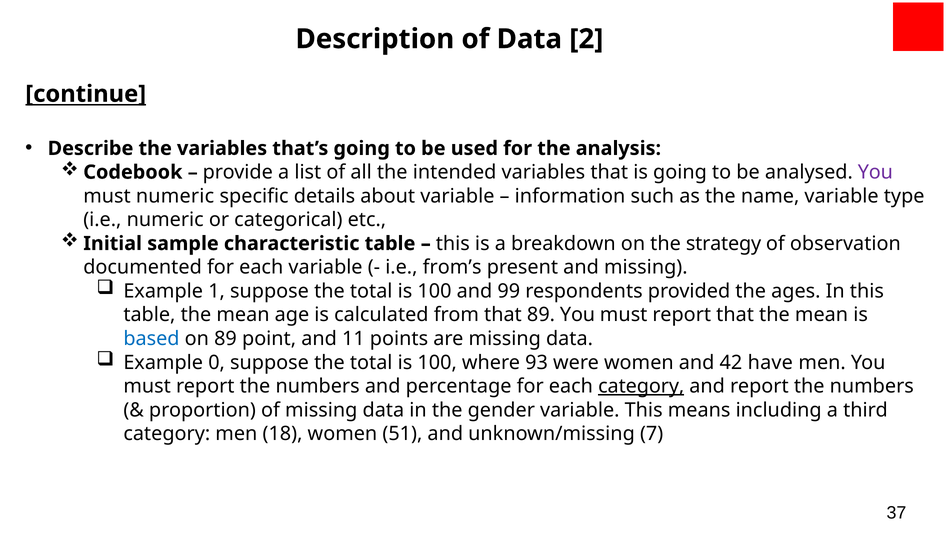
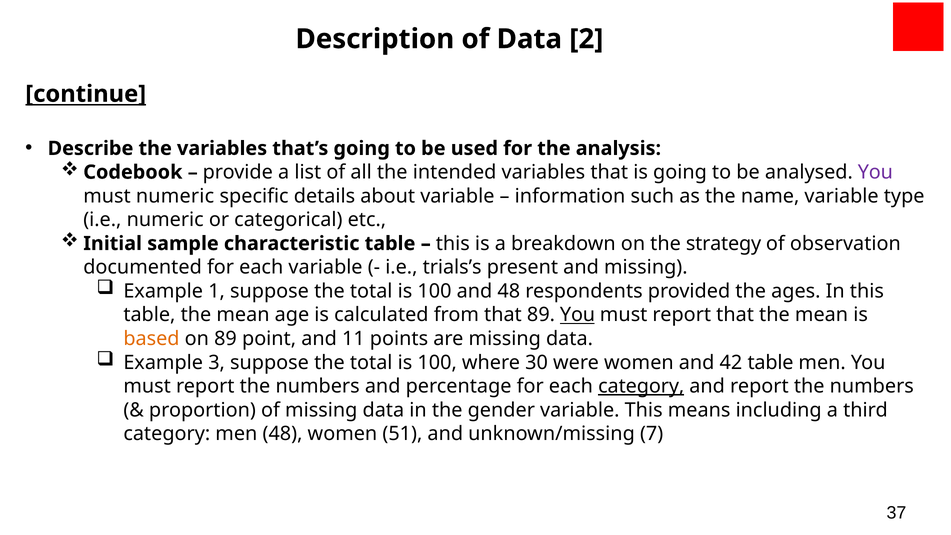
from’s: from’s -> trials’s
and 99: 99 -> 48
You at (578, 315) underline: none -> present
based colour: blue -> orange
0: 0 -> 3
93: 93 -> 30
42 have: have -> table
men 18: 18 -> 48
